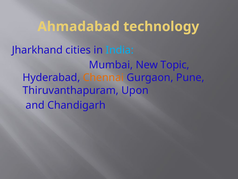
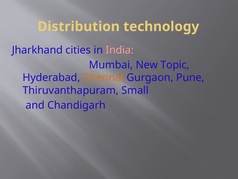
Ahmadabad: Ahmadabad -> Distribution
India colour: light blue -> pink
Upon: Upon -> Small
